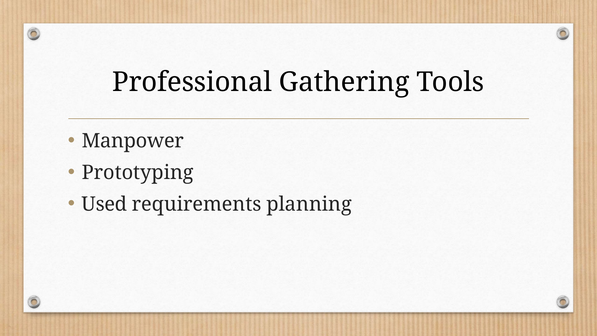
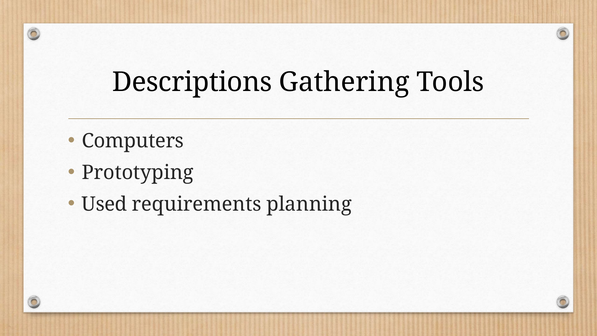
Professional: Professional -> Descriptions
Manpower: Manpower -> Computers
